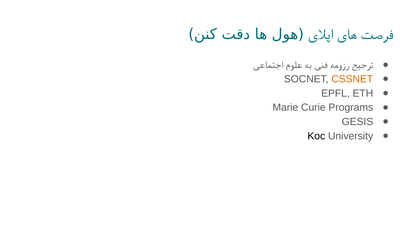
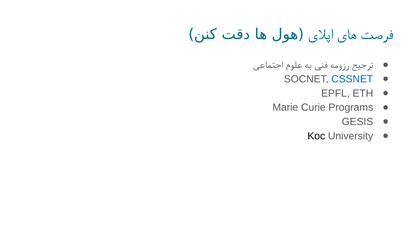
CSSNET colour: orange -> blue
